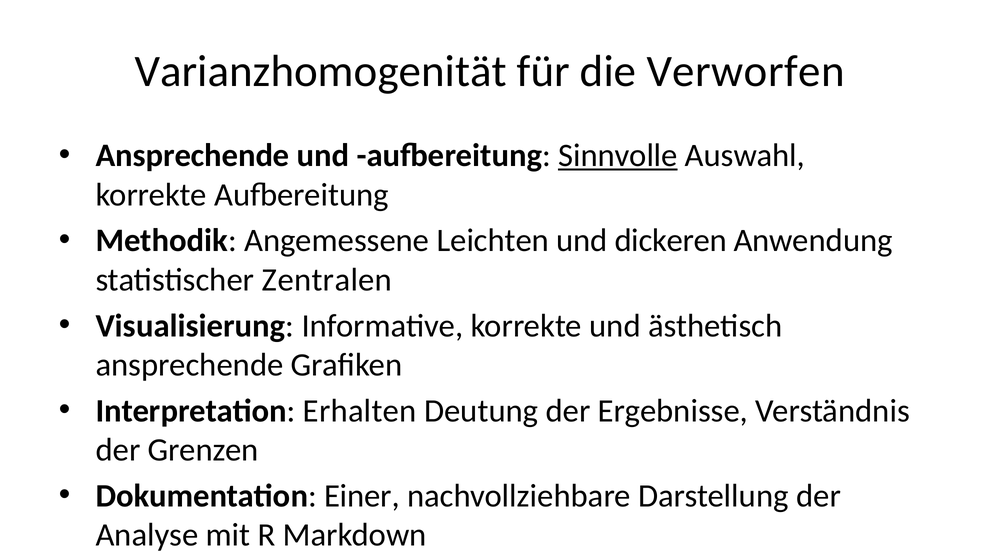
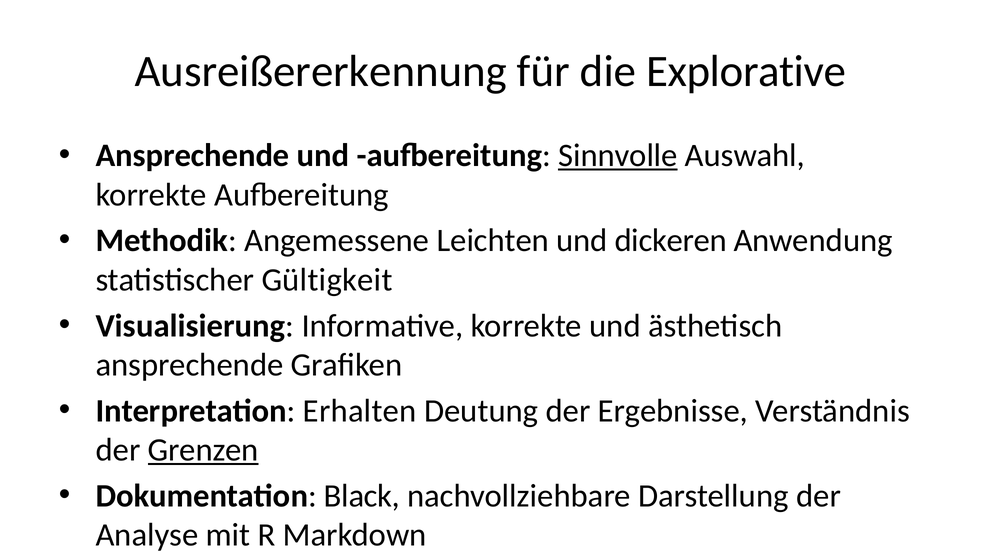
Varianzhomogenität: Varianzhomogenität -> Ausreißererkennung
Verworfen: Verworfen -> Explorative
Zentralen: Zentralen -> Gültigkeit
Grenzen underline: none -> present
Einer: Einer -> Black
